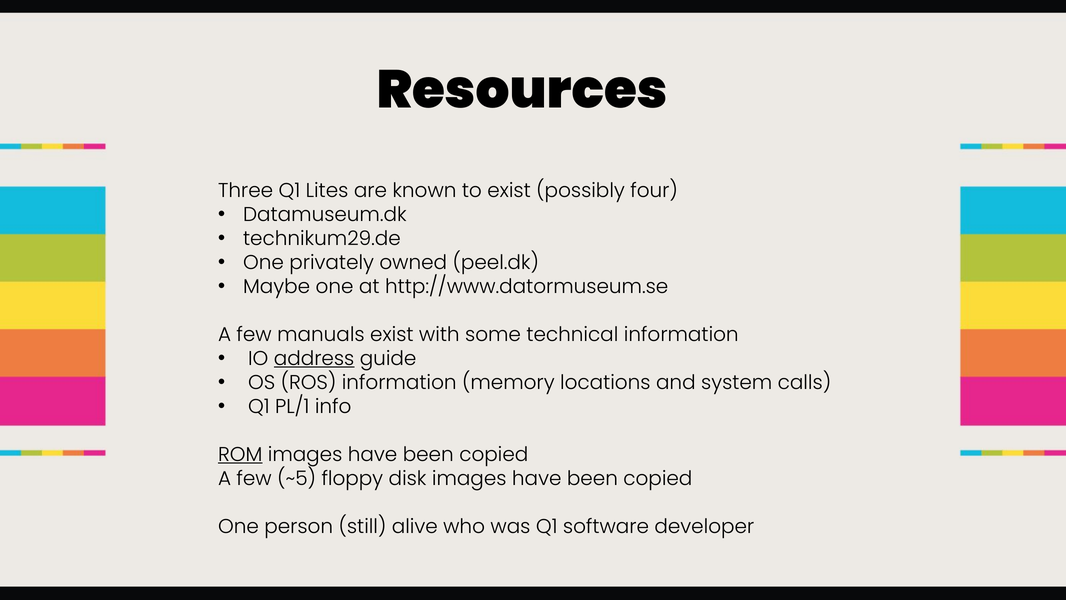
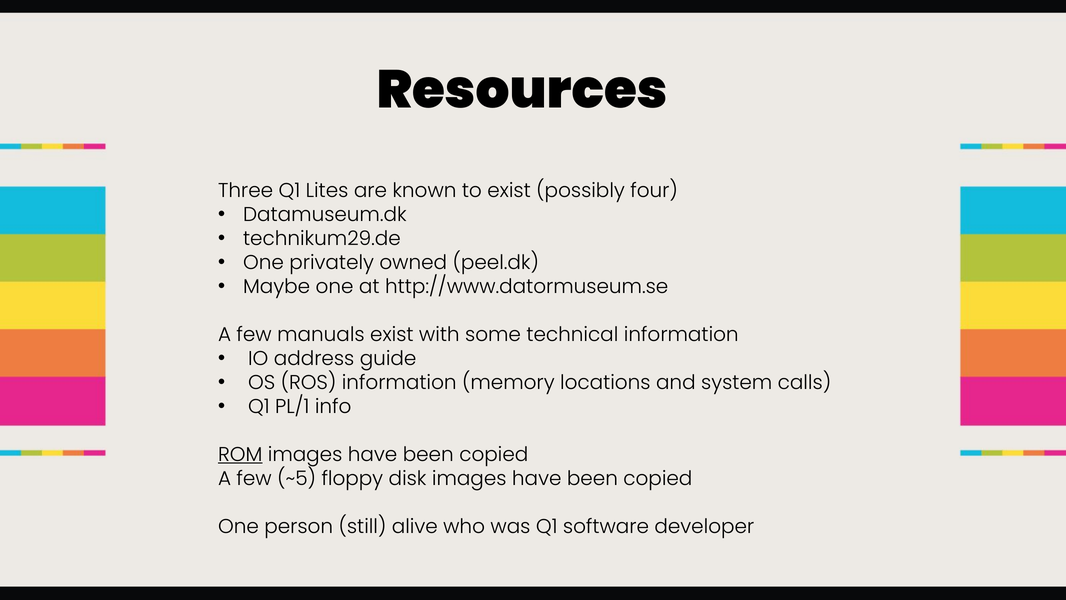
address underline: present -> none
